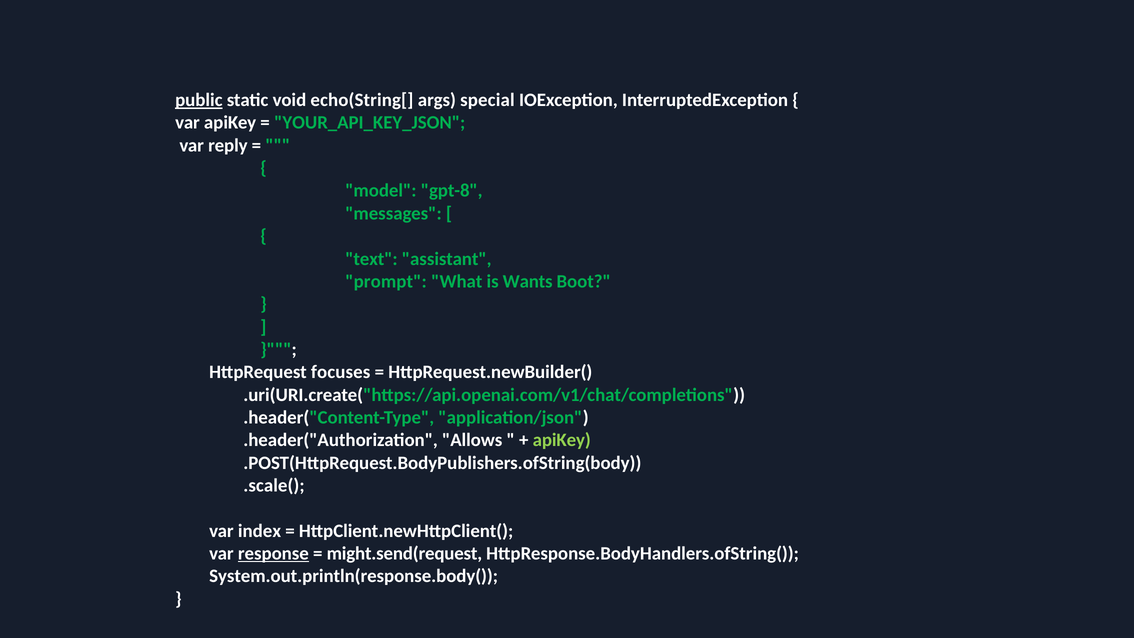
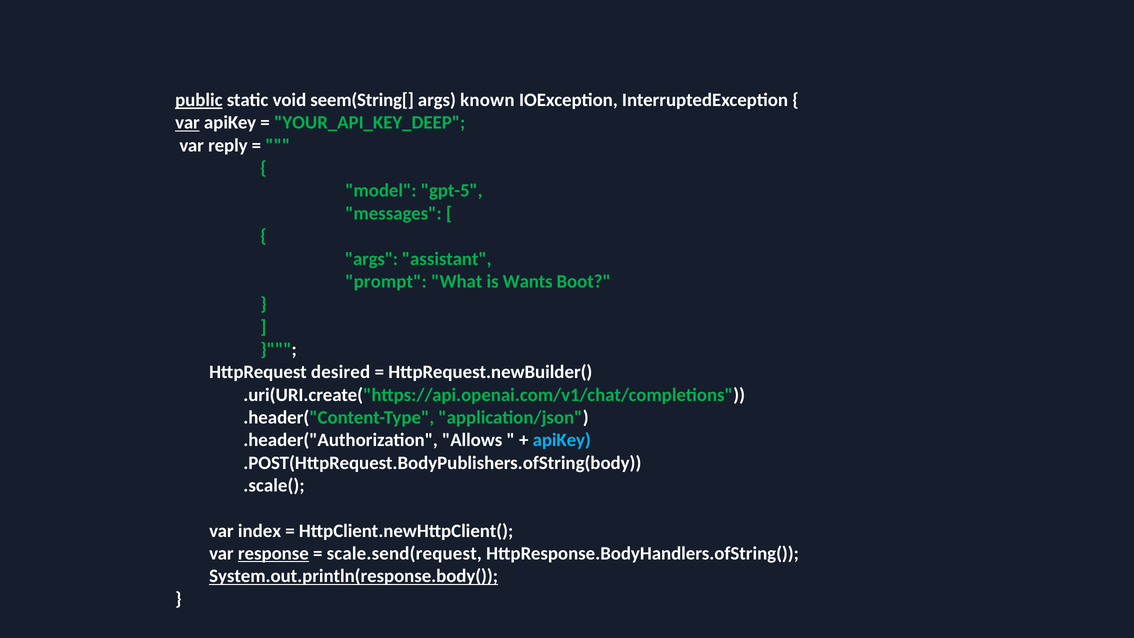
echo(String[: echo(String[ -> seem(String[
special: special -> known
var at (187, 123) underline: none -> present
YOUR_API_KEY_JSON: YOUR_API_KEY_JSON -> YOUR_API_KEY_DEEP
gpt-8: gpt-8 -> gpt-5
text at (371, 259): text -> args
focuses: focuses -> desired
apiKey at (562, 440) colour: light green -> light blue
might.send(request: might.send(request -> scale.send(request
System.out.println(response.body( underline: none -> present
